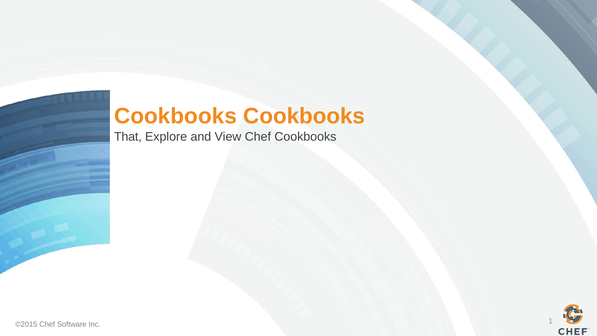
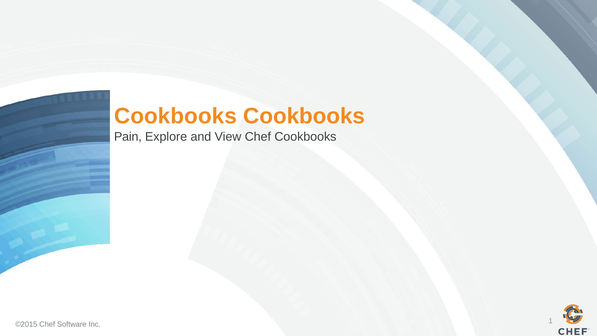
That: That -> Pain
